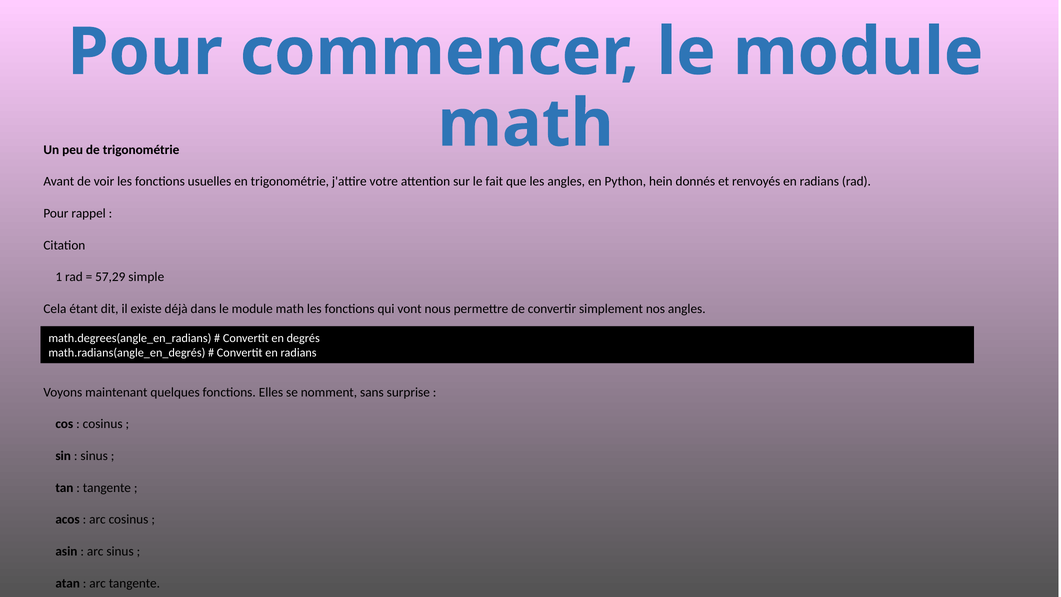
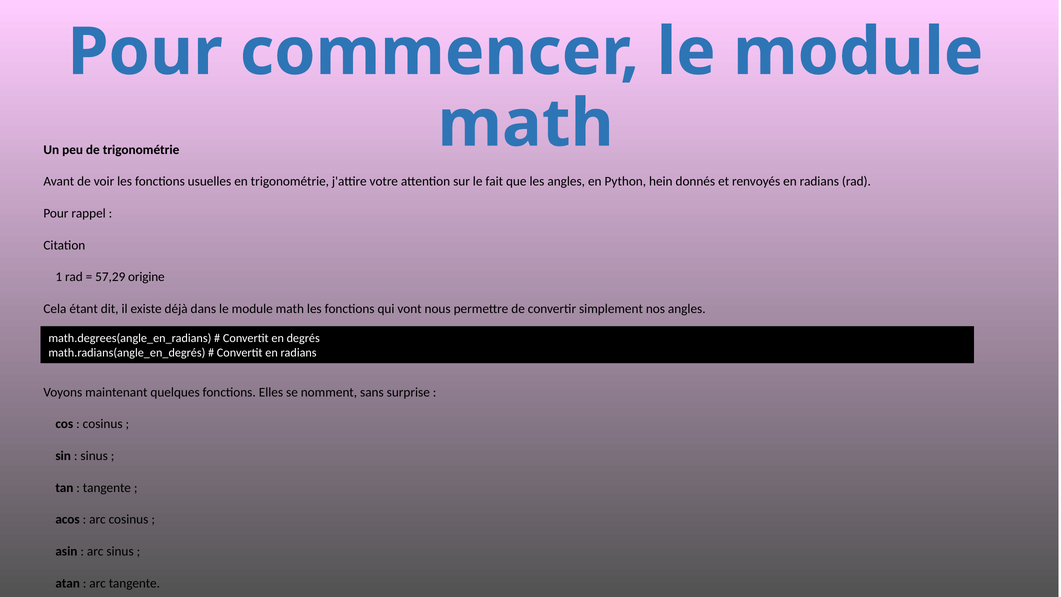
simple: simple -> origine
